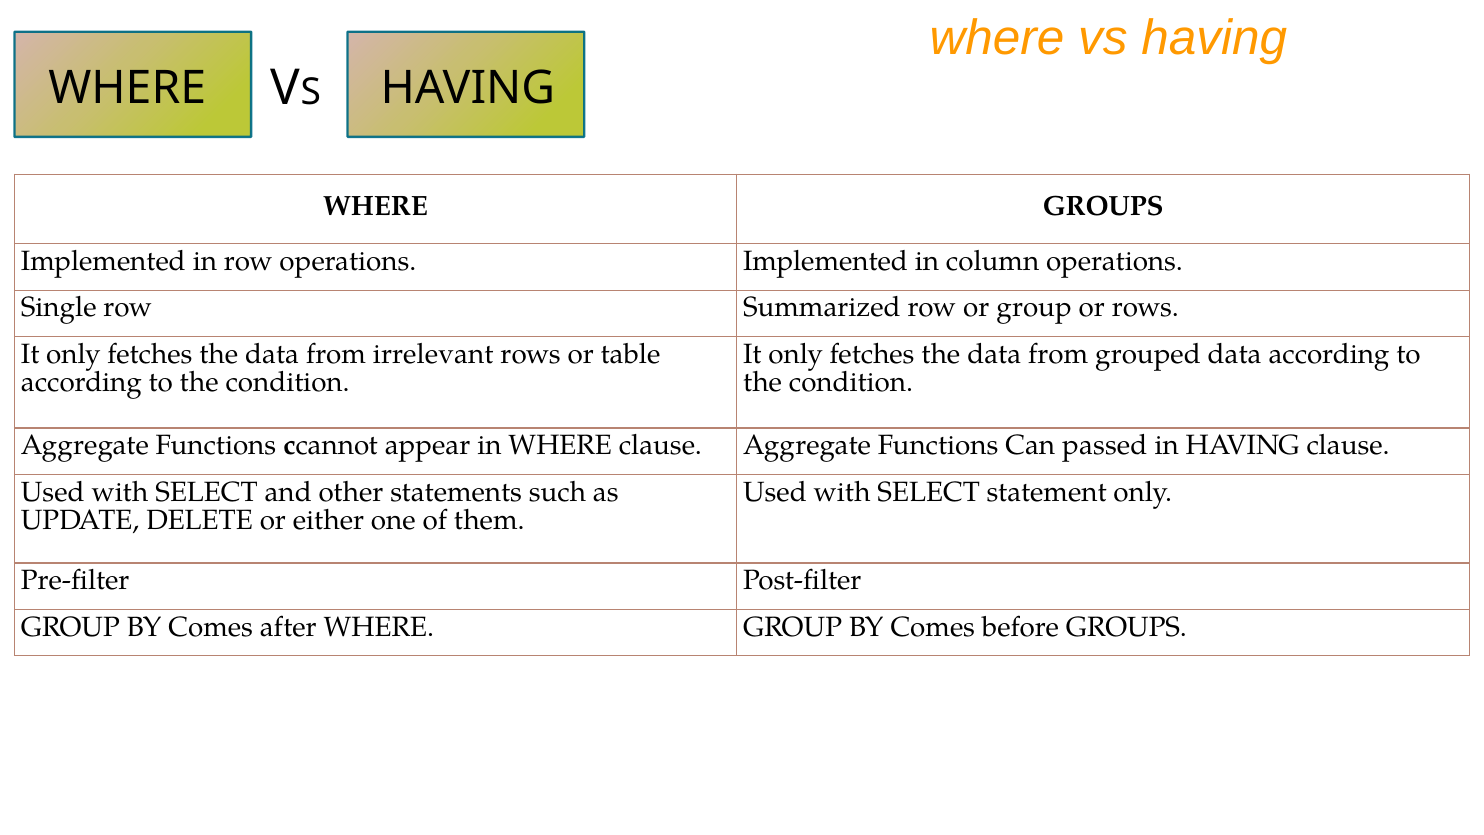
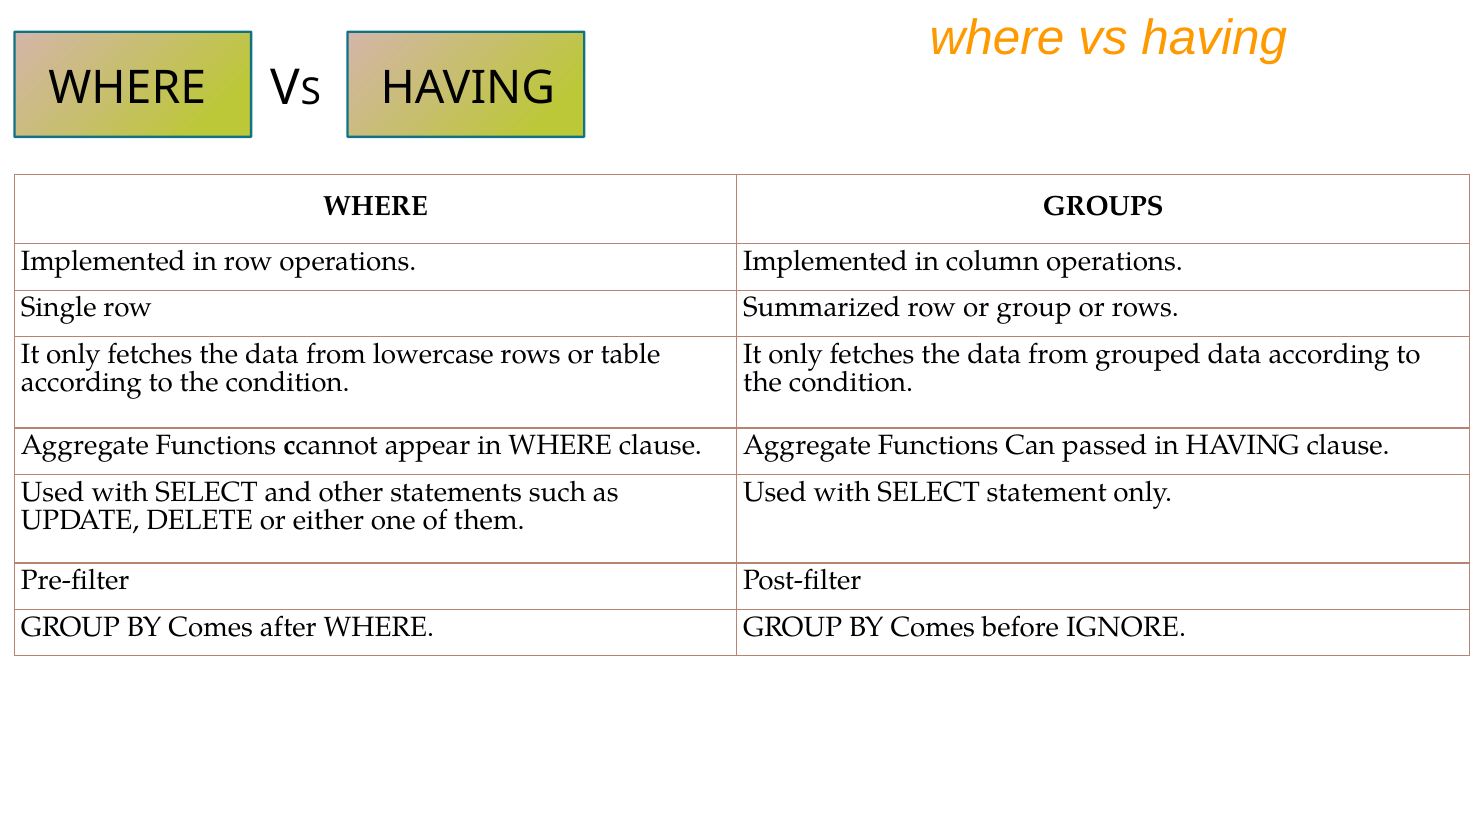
irrelevant: irrelevant -> lowercase
before GROUPS: GROUPS -> IGNORE
